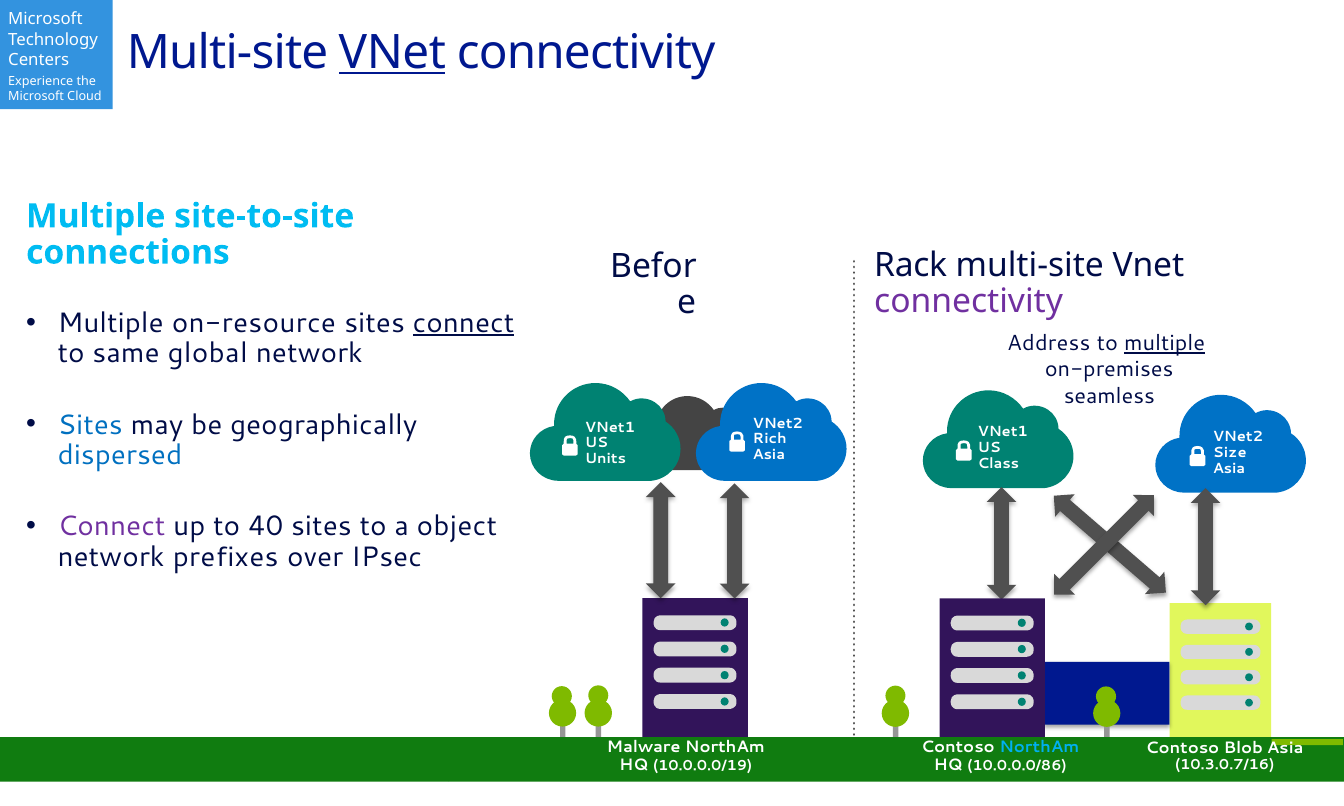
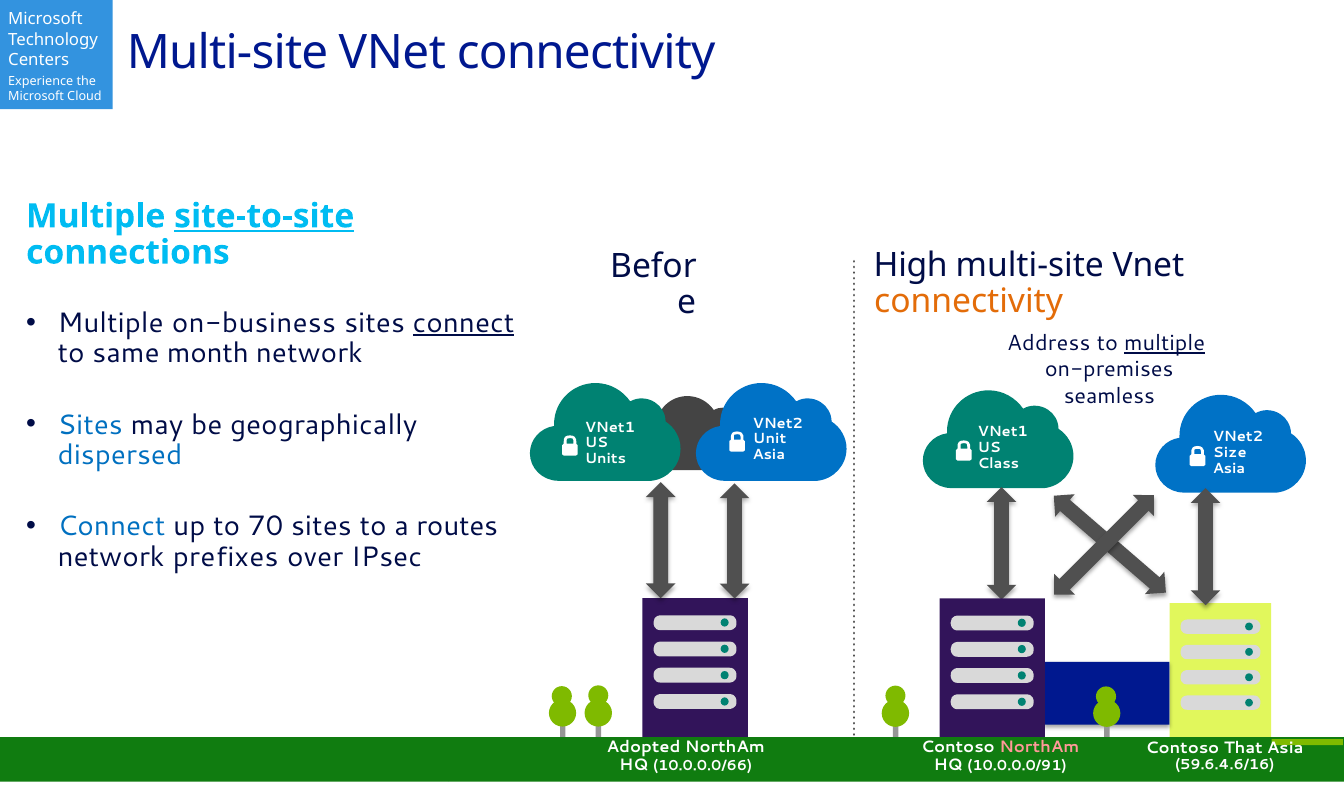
VNet at (392, 53) underline: present -> none
site-to-site underline: none -> present
Rack: Rack -> High
connectivity at (969, 302) colour: purple -> orange
on-resource: on-resource -> on-business
global: global -> month
Rich: Rich -> Unit
Connect at (112, 527) colour: purple -> blue
40: 40 -> 70
object: object -> routes
Malware: Malware -> Adopted
NorthAm at (1039, 748) colour: light blue -> pink
Blob: Blob -> That
10.0.0.0/19: 10.0.0.0/19 -> 10.0.0.0/66
10.0.0.0/86: 10.0.0.0/86 -> 10.0.0.0/91
10.3.0.7/16: 10.3.0.7/16 -> 59.6.4.6/16
